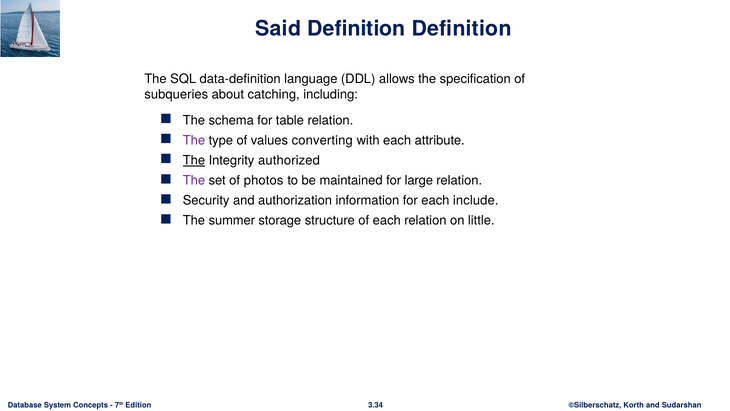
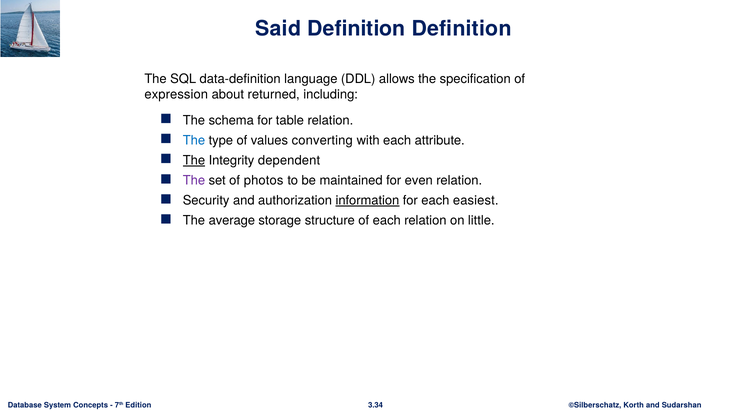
subqueries: subqueries -> expression
catching: catching -> returned
The at (194, 140) colour: purple -> blue
authorized: authorized -> dependent
large: large -> even
information underline: none -> present
include: include -> easiest
summer: summer -> average
